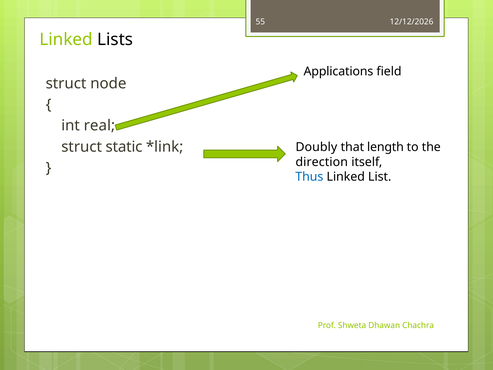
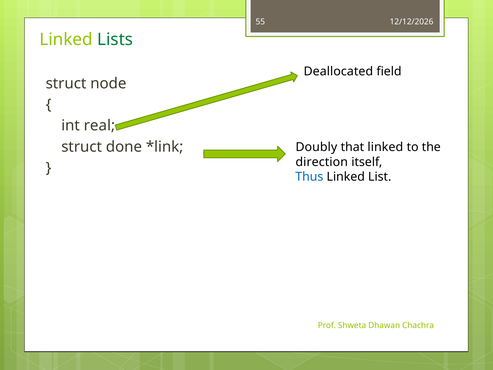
Lists colour: black -> green
Applications: Applications -> Deallocated
static: static -> done
that length: length -> linked
